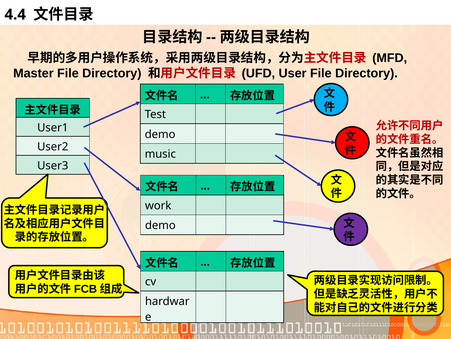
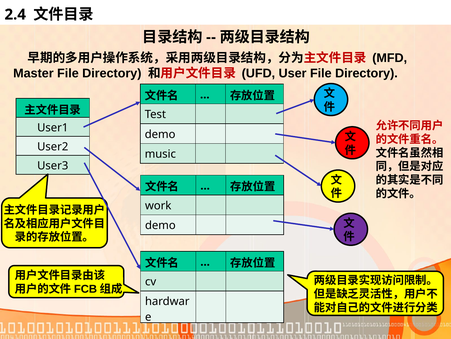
4.4: 4.4 -> 2.4
